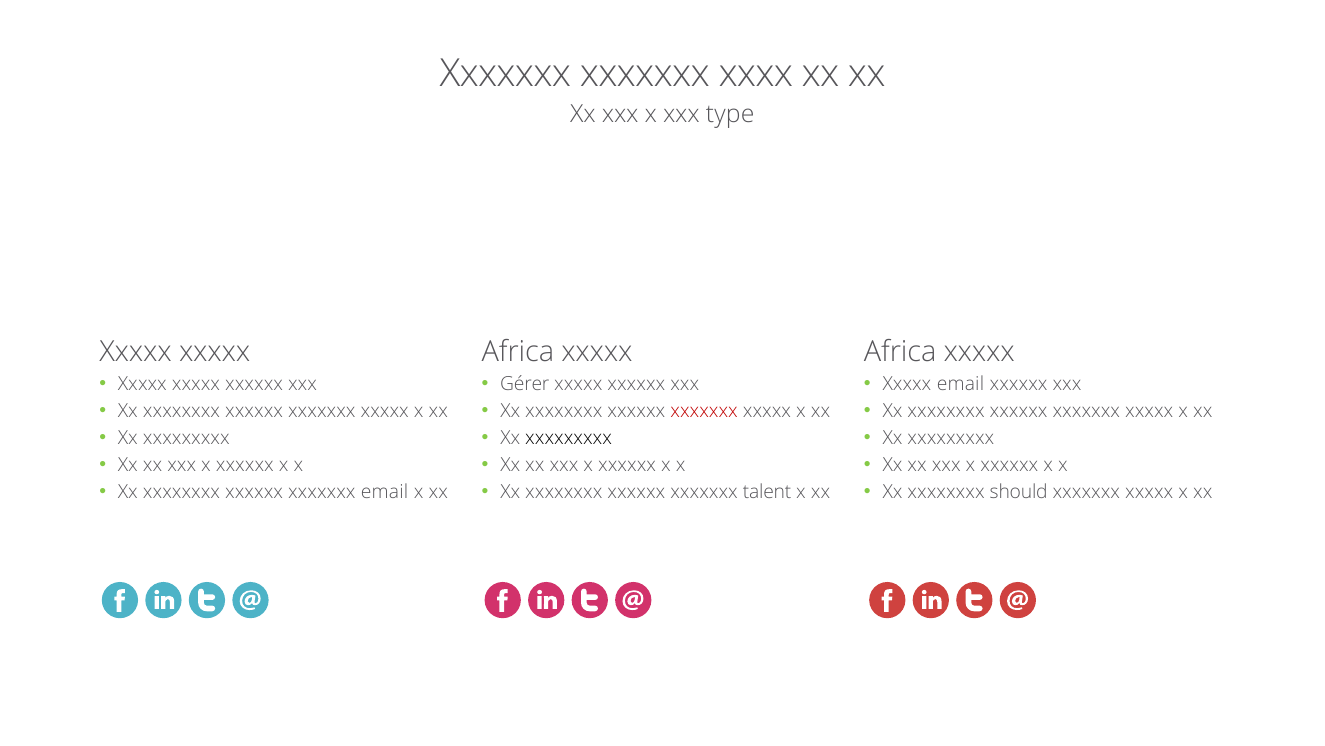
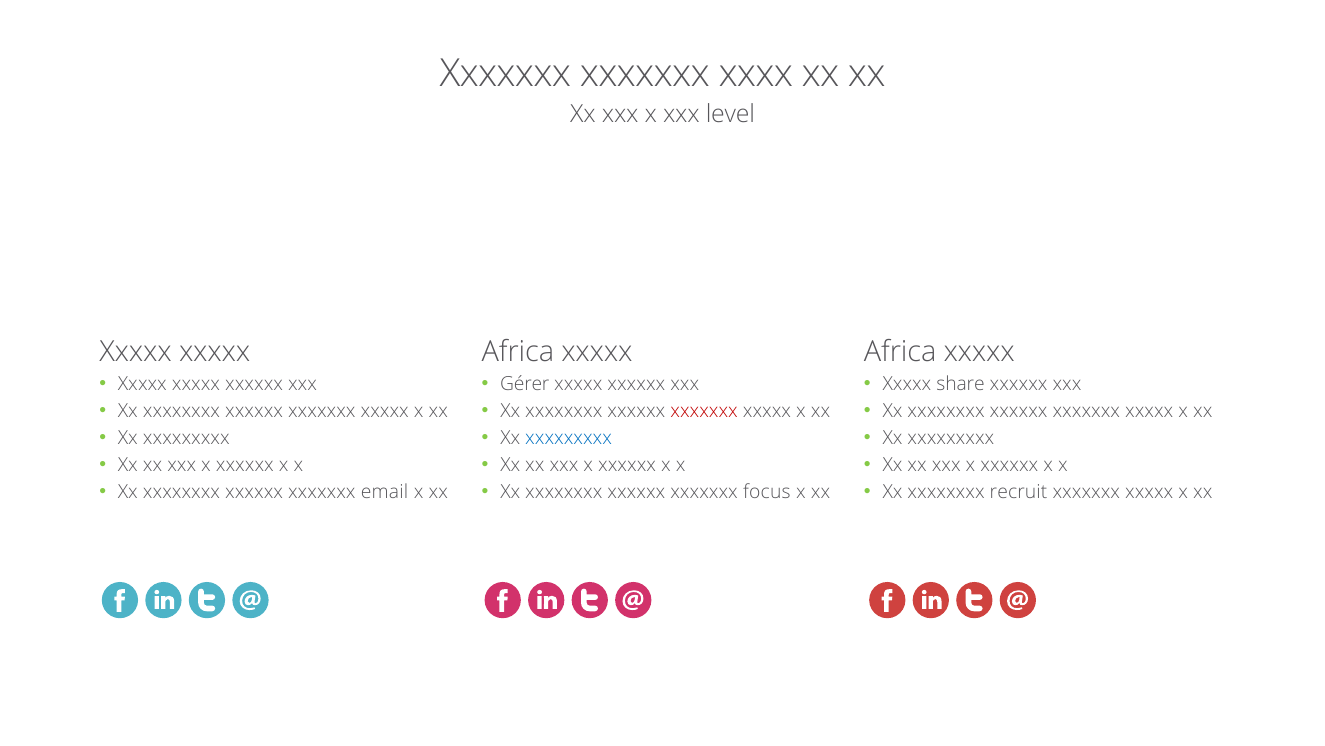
type: type -> level
Xxxxx email: email -> share
xxxxxxxxx at (569, 438) colour: black -> blue
talent: talent -> focus
should: should -> recruit
